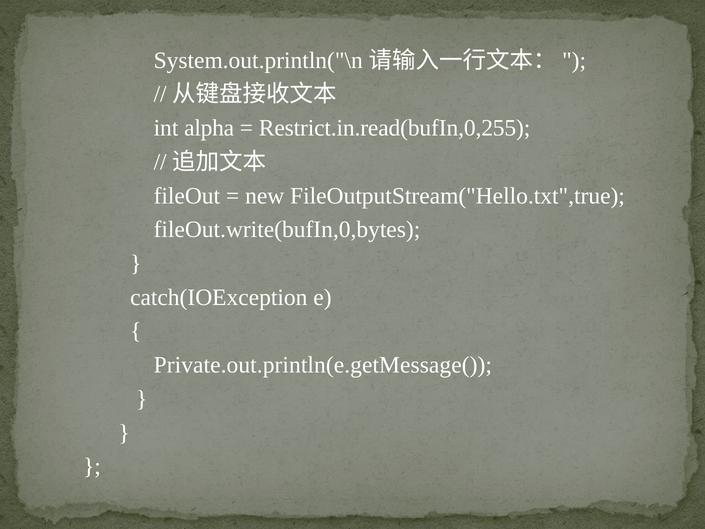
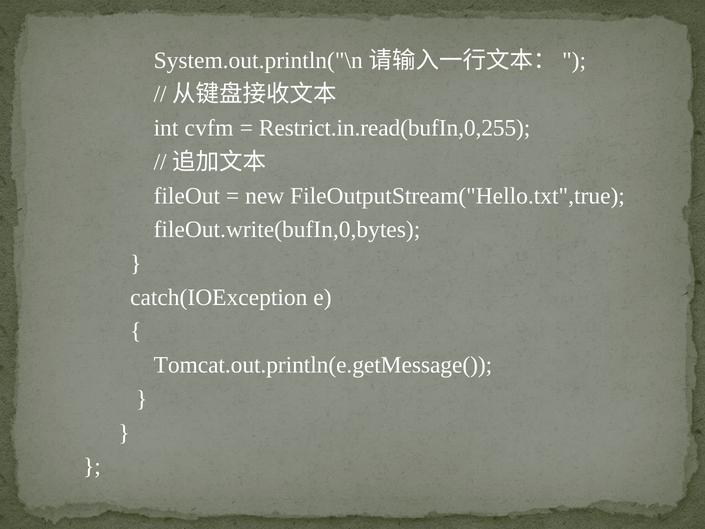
alpha: alpha -> cvfm
Private.out.println(e.getMessage(: Private.out.println(e.getMessage( -> Tomcat.out.println(e.getMessage(
